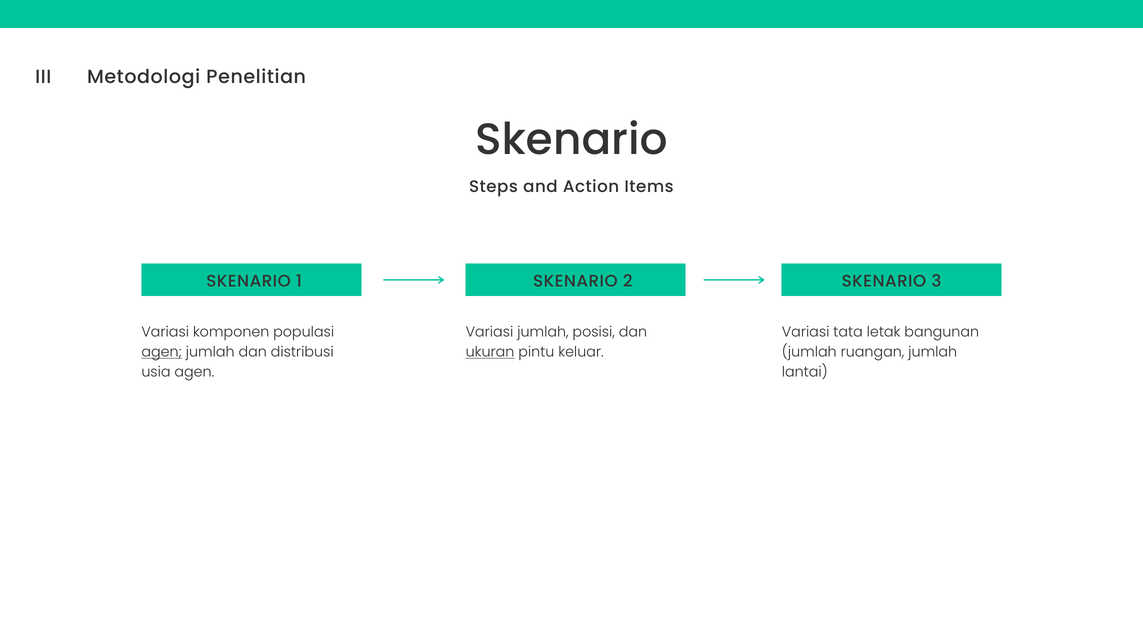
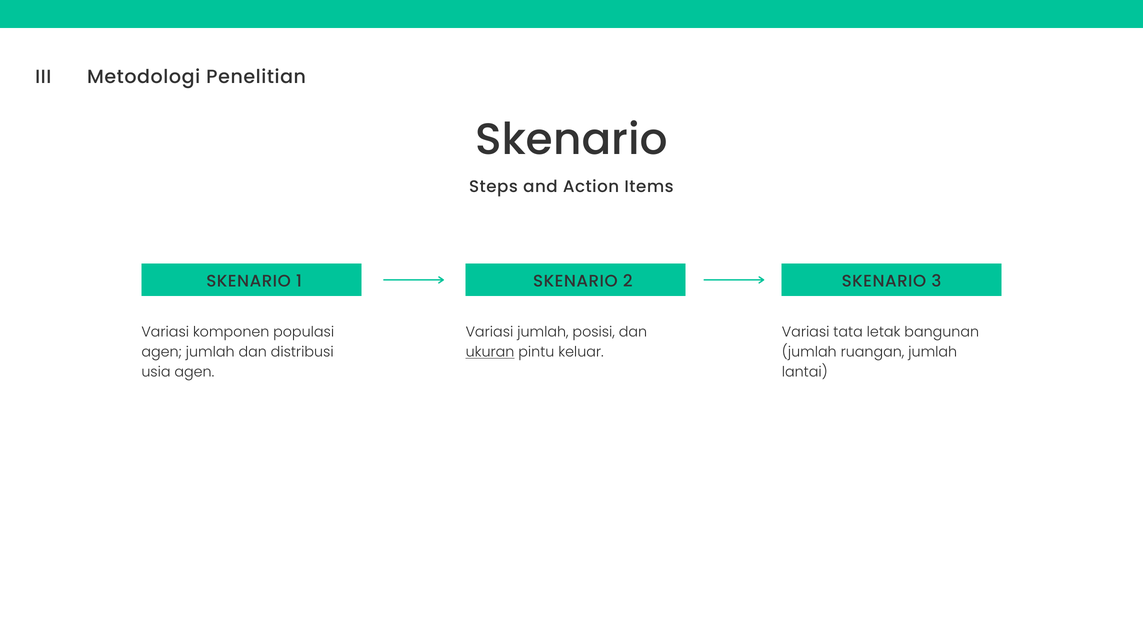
agen at (162, 352) underline: present -> none
